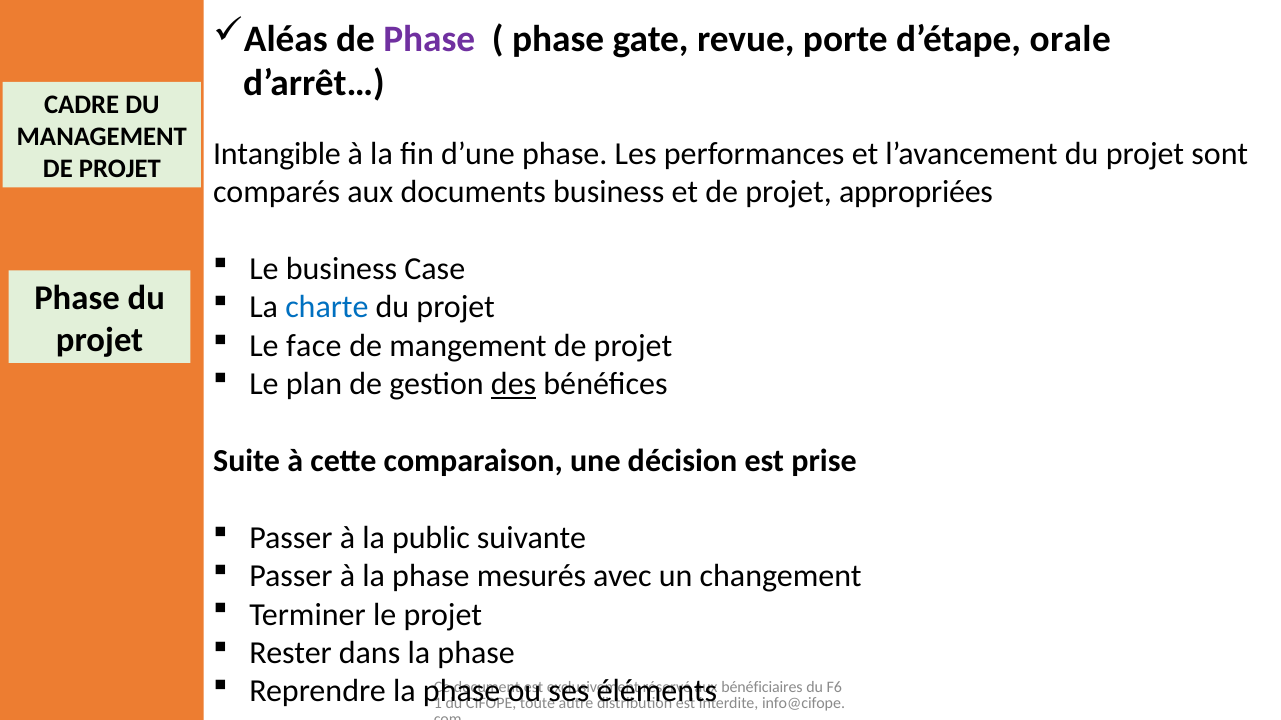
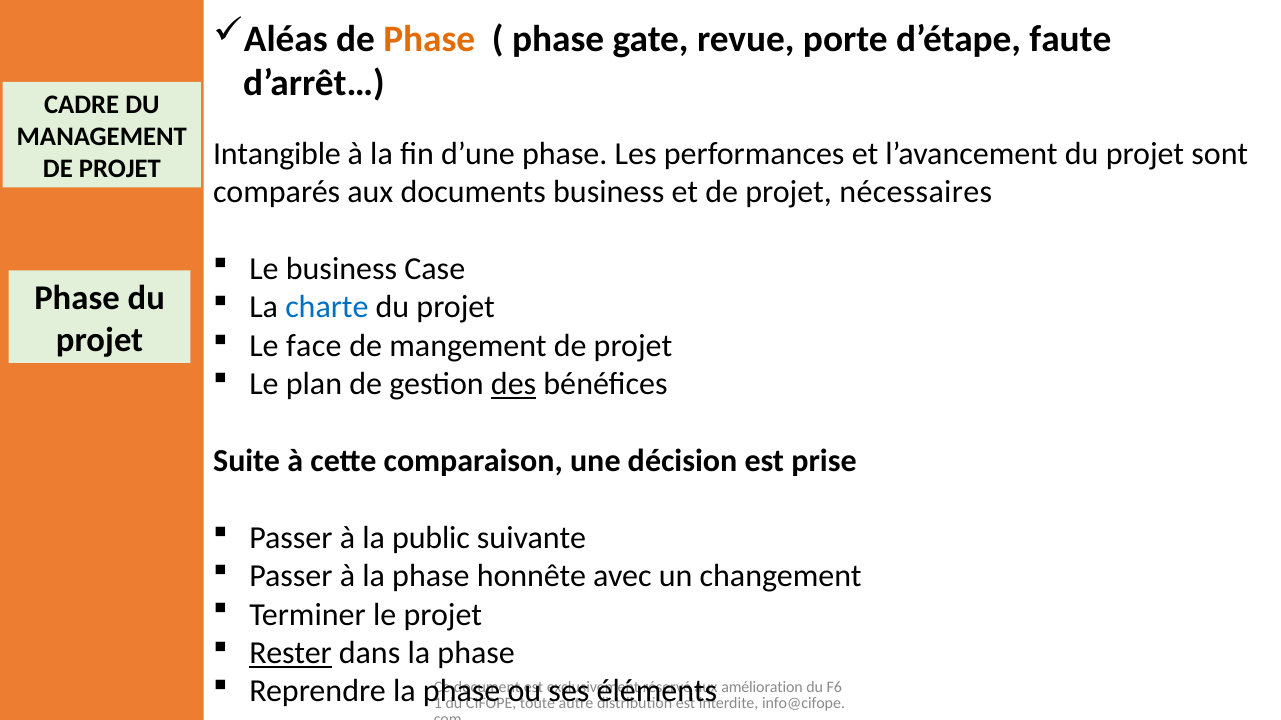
Phase at (429, 39) colour: purple -> orange
orale: orale -> faute
appropriées: appropriées -> nécessaires
mesurés: mesurés -> honnête
Rester underline: none -> present
bénéficiaires: bénéficiaires -> amélioration
